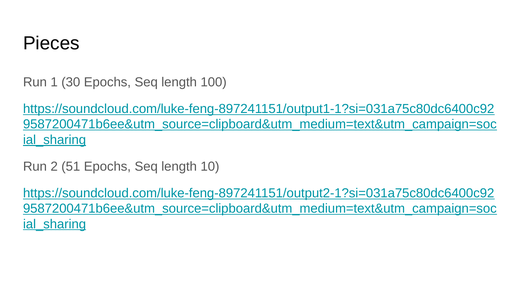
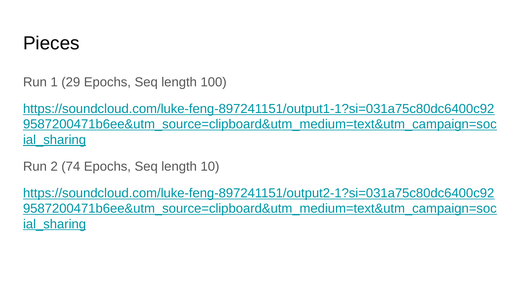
30: 30 -> 29
51: 51 -> 74
